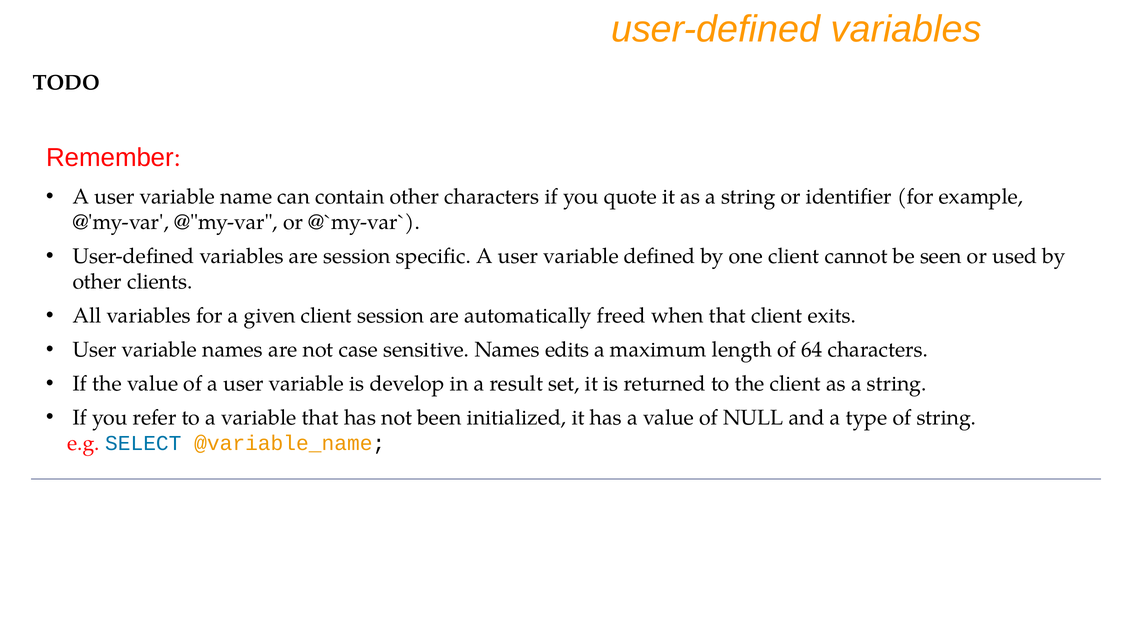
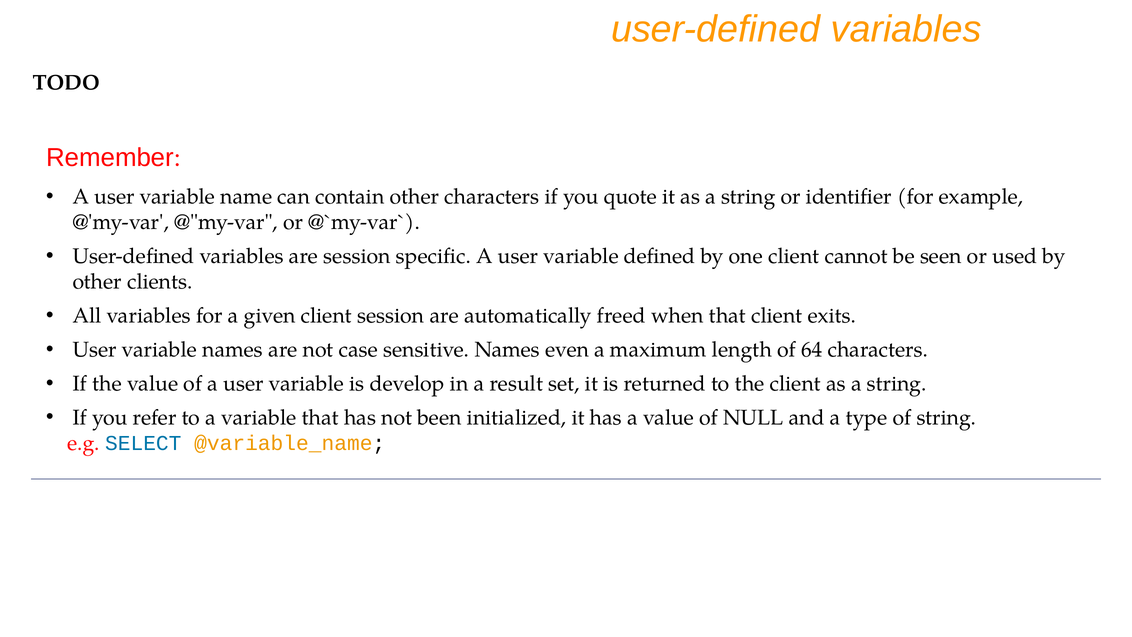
edits: edits -> even
